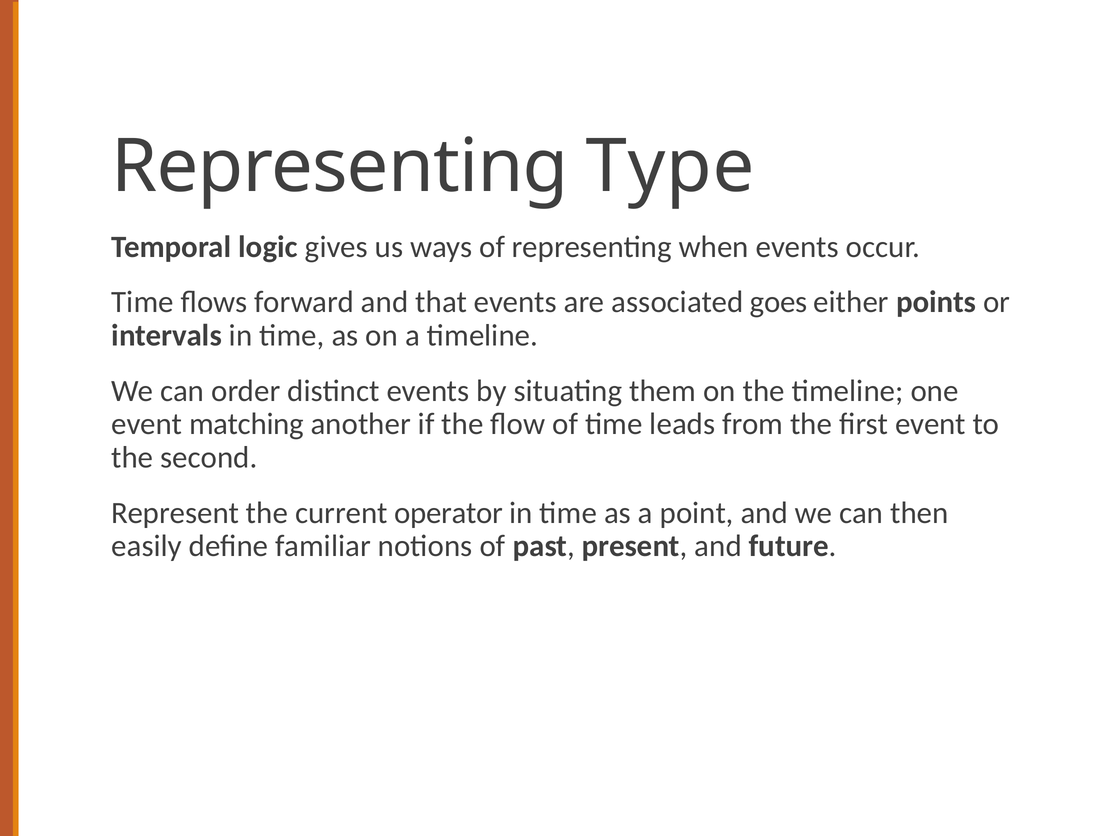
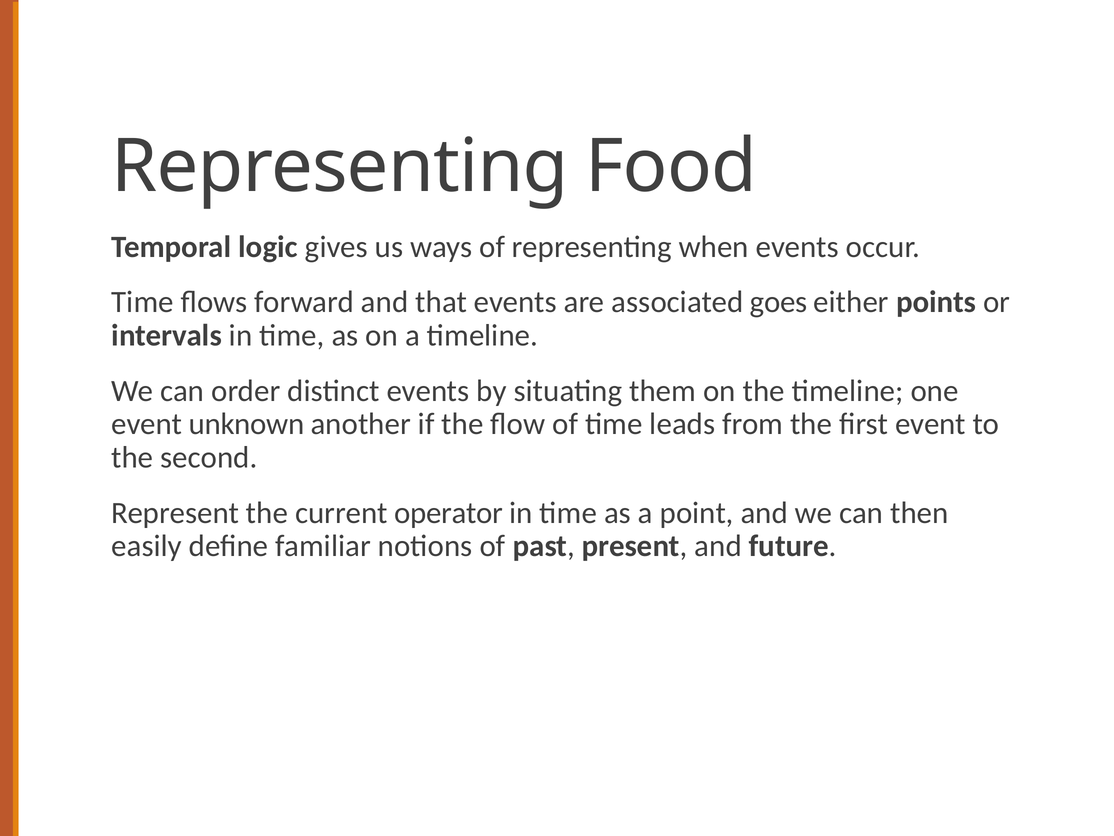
Type: Type -> Food
matching: matching -> unknown
